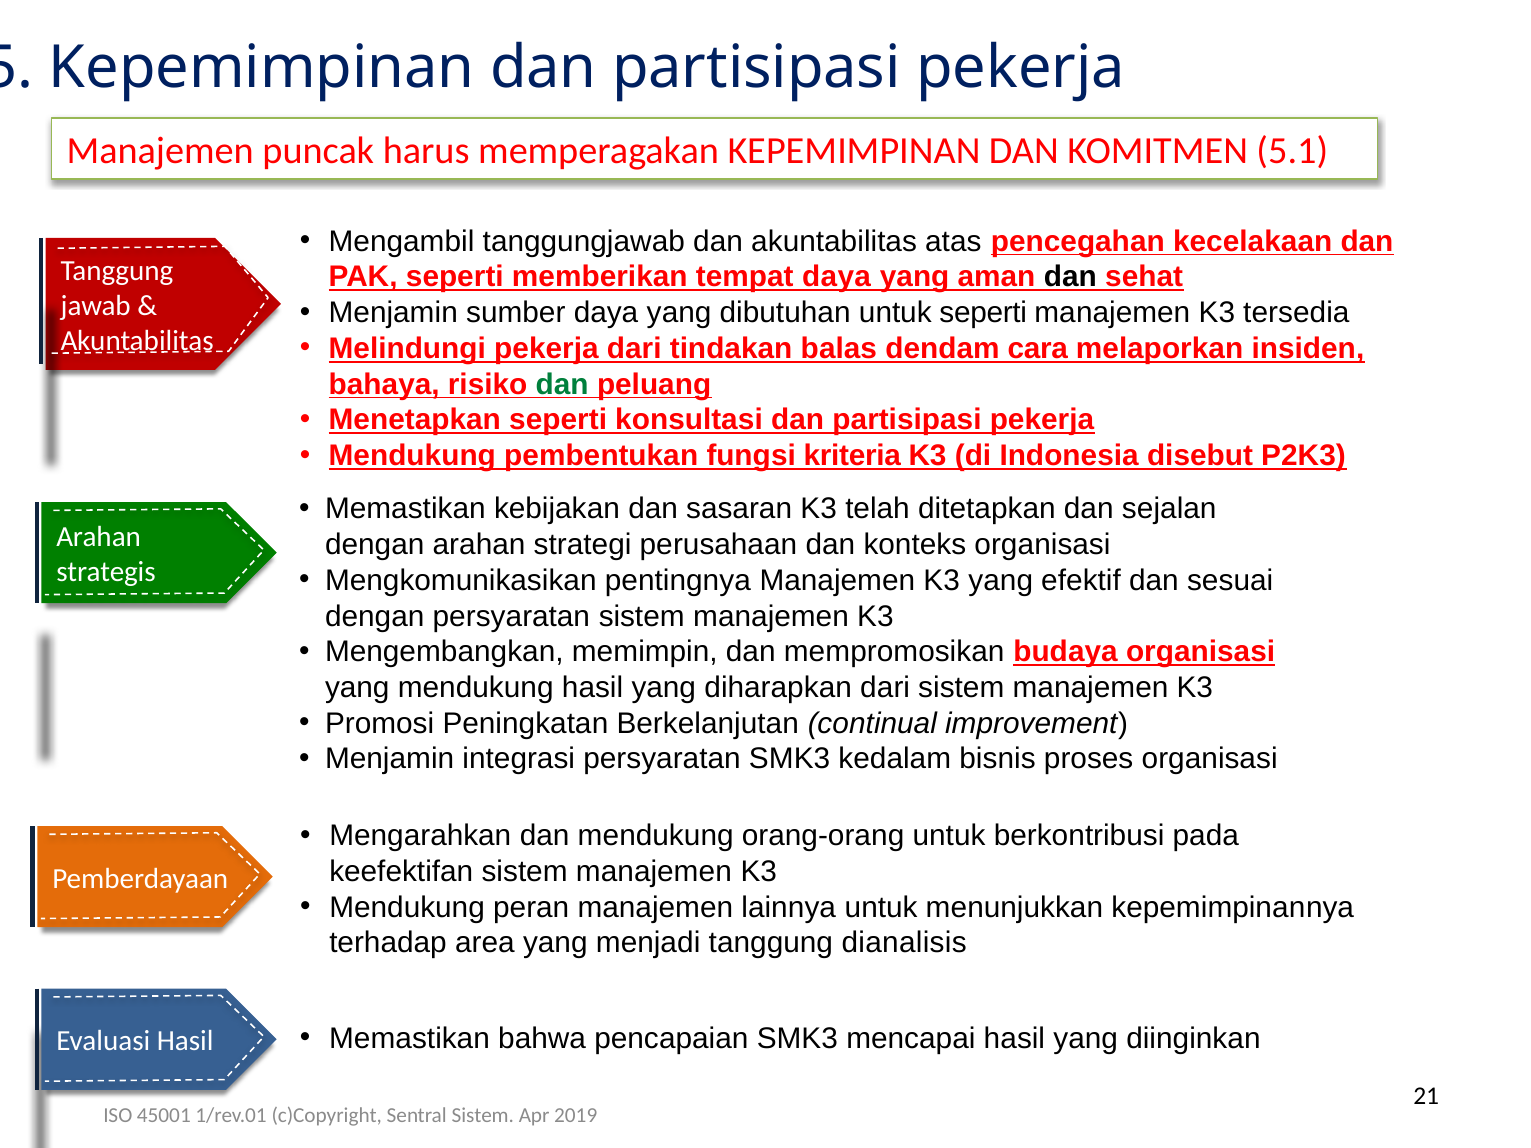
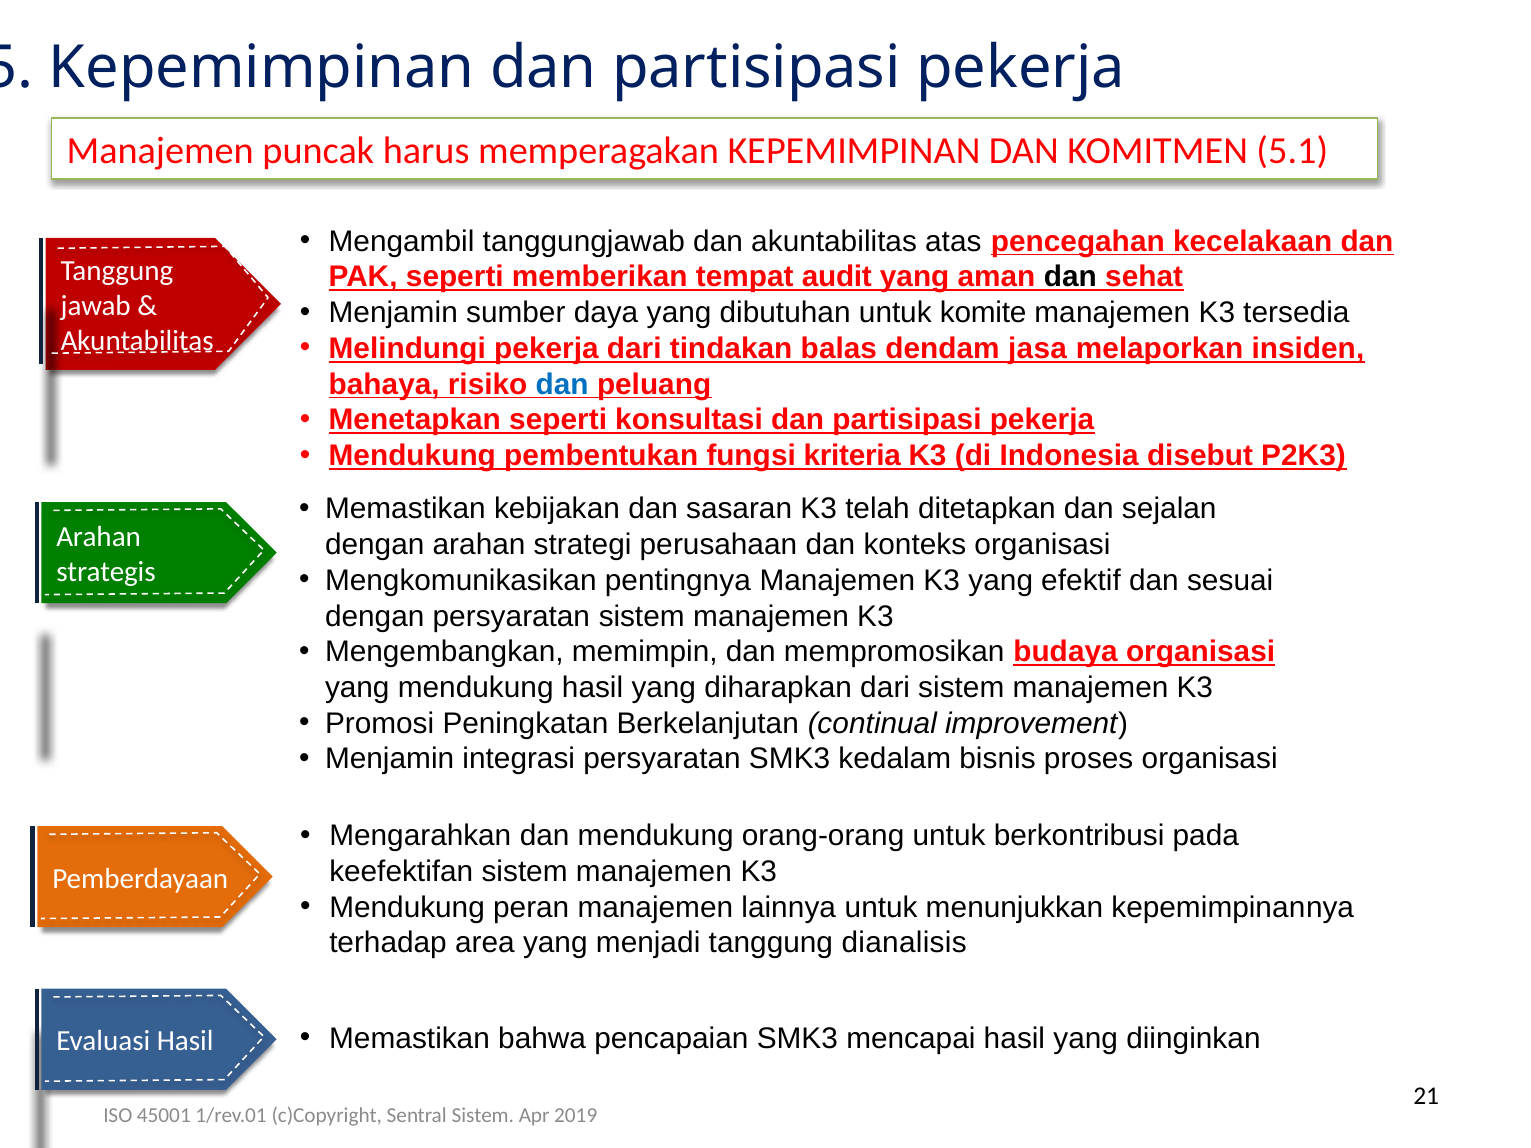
tempat daya: daya -> audit
untuk seperti: seperti -> komite
cara: cara -> jasa
dan at (562, 384) colour: green -> blue
